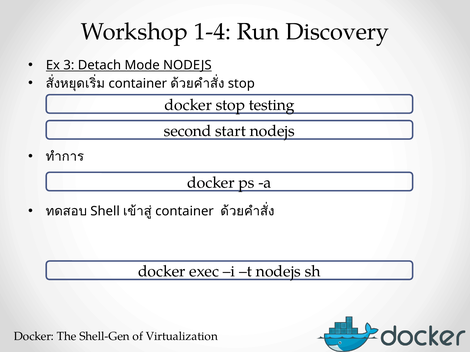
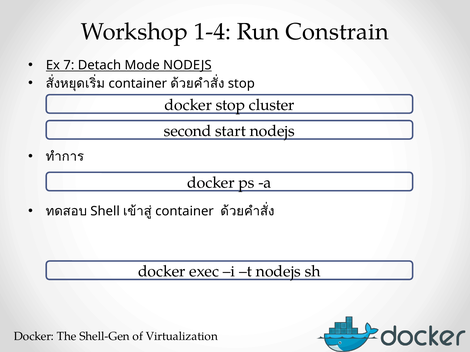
Discovery: Discovery -> Constrain
3: 3 -> 7
testing: testing -> cluster
